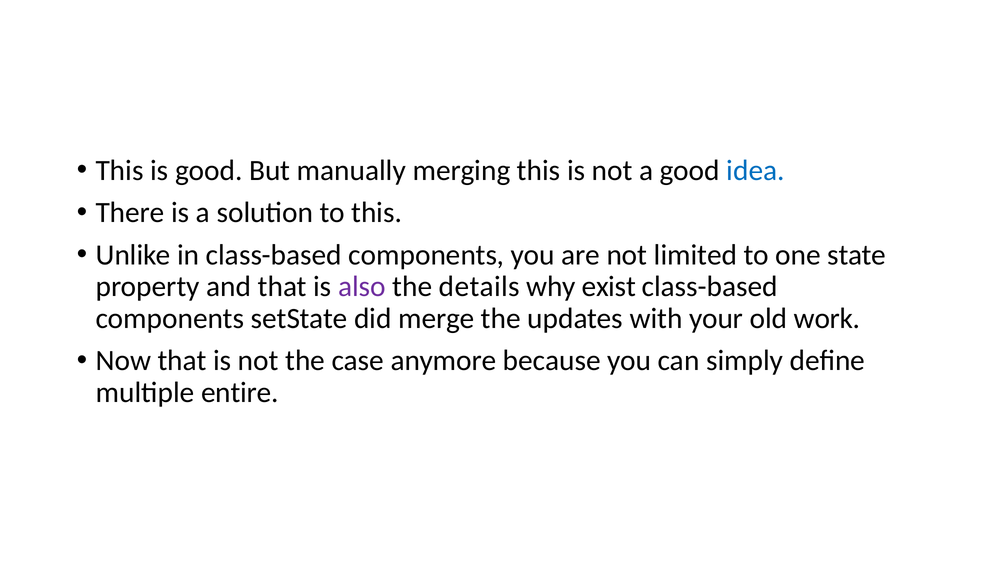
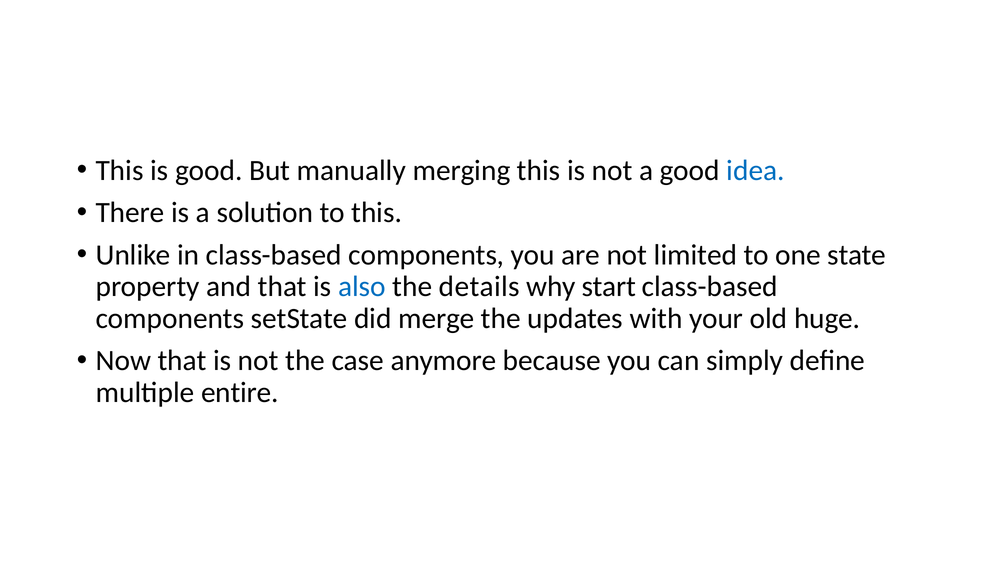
also colour: purple -> blue
exist: exist -> start
work: work -> huge
